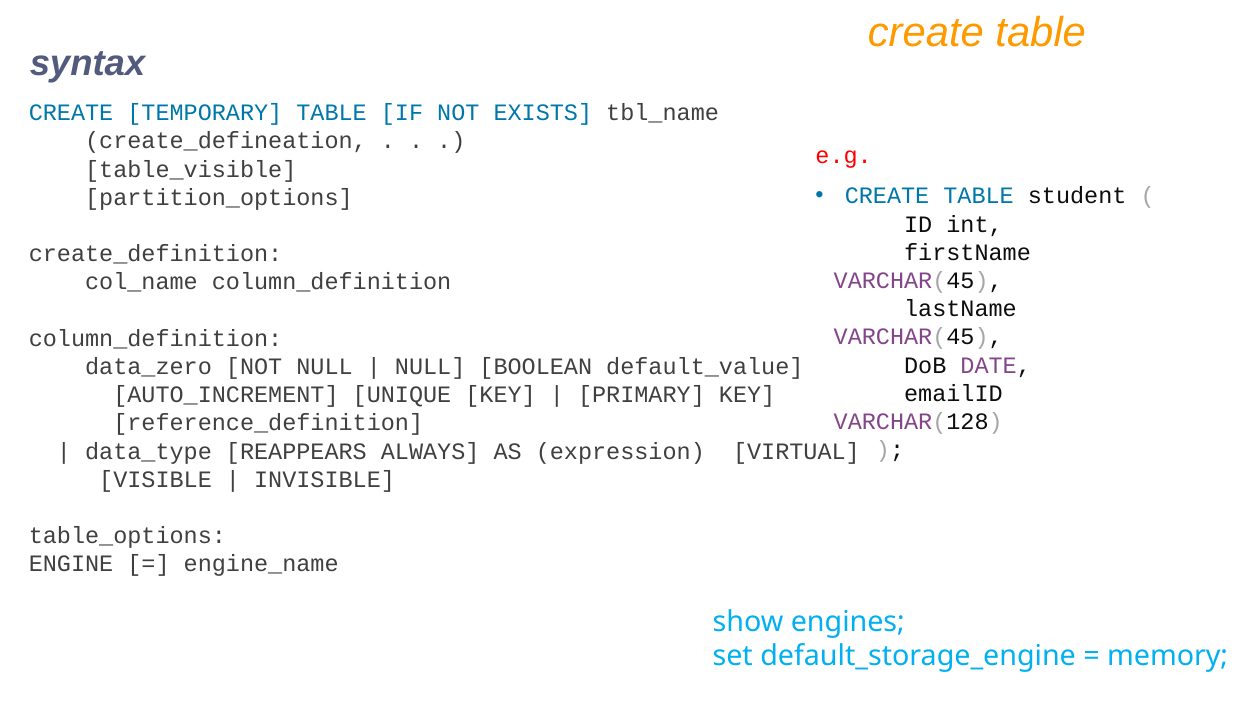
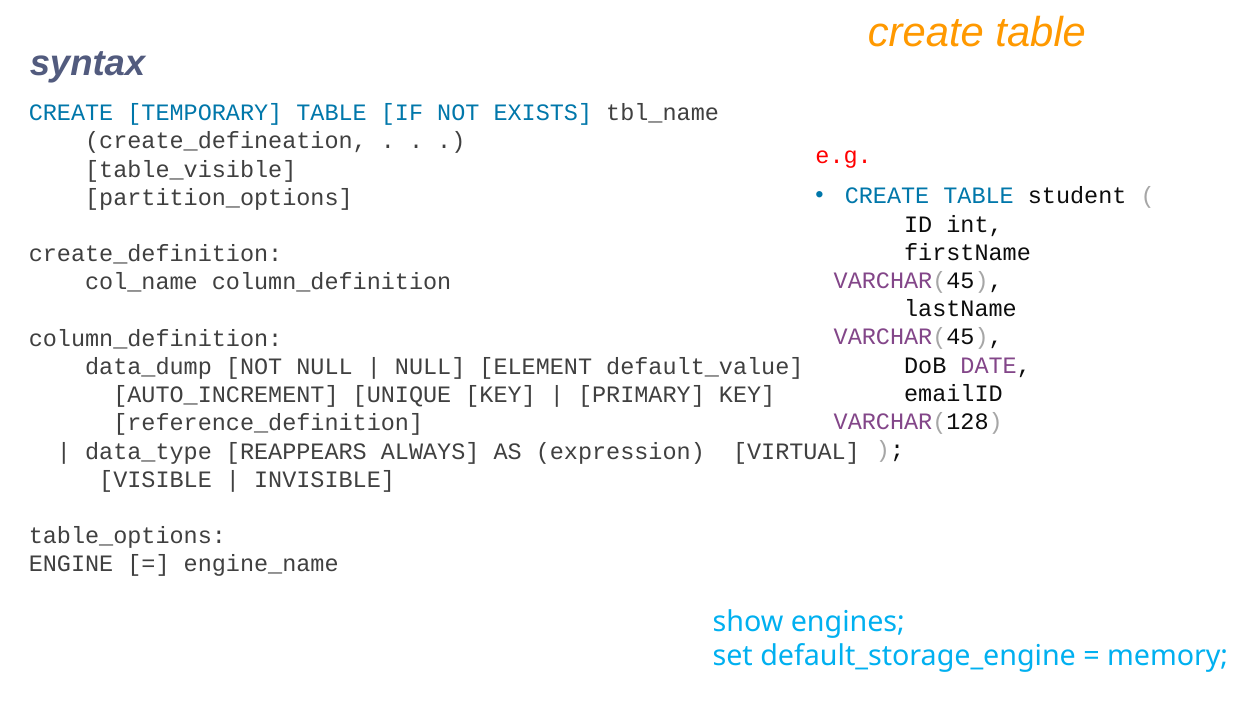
data_zero: data_zero -> data_dump
BOOLEAN: BOOLEAN -> ELEMENT
